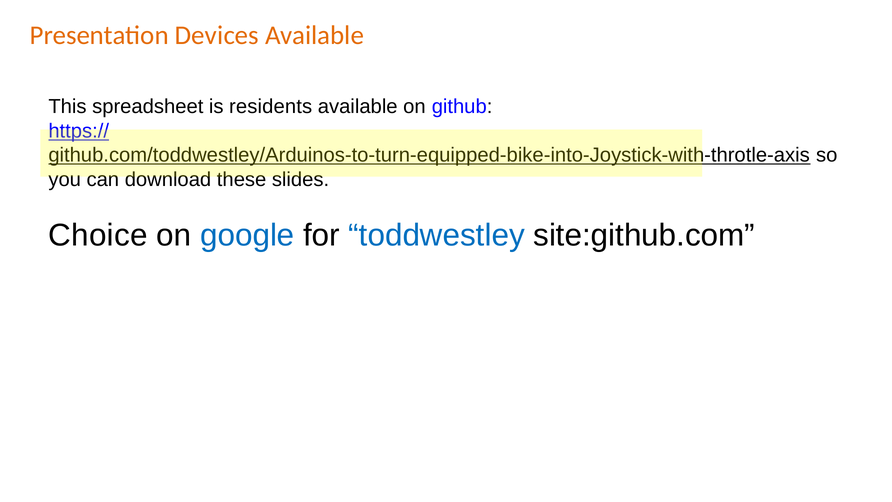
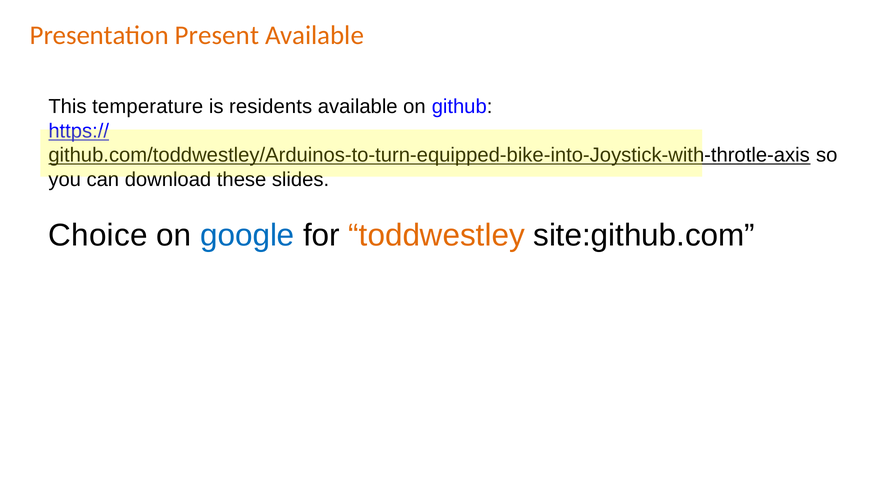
Devices: Devices -> Present
spreadsheet: spreadsheet -> temperature
toddwestley colour: blue -> orange
